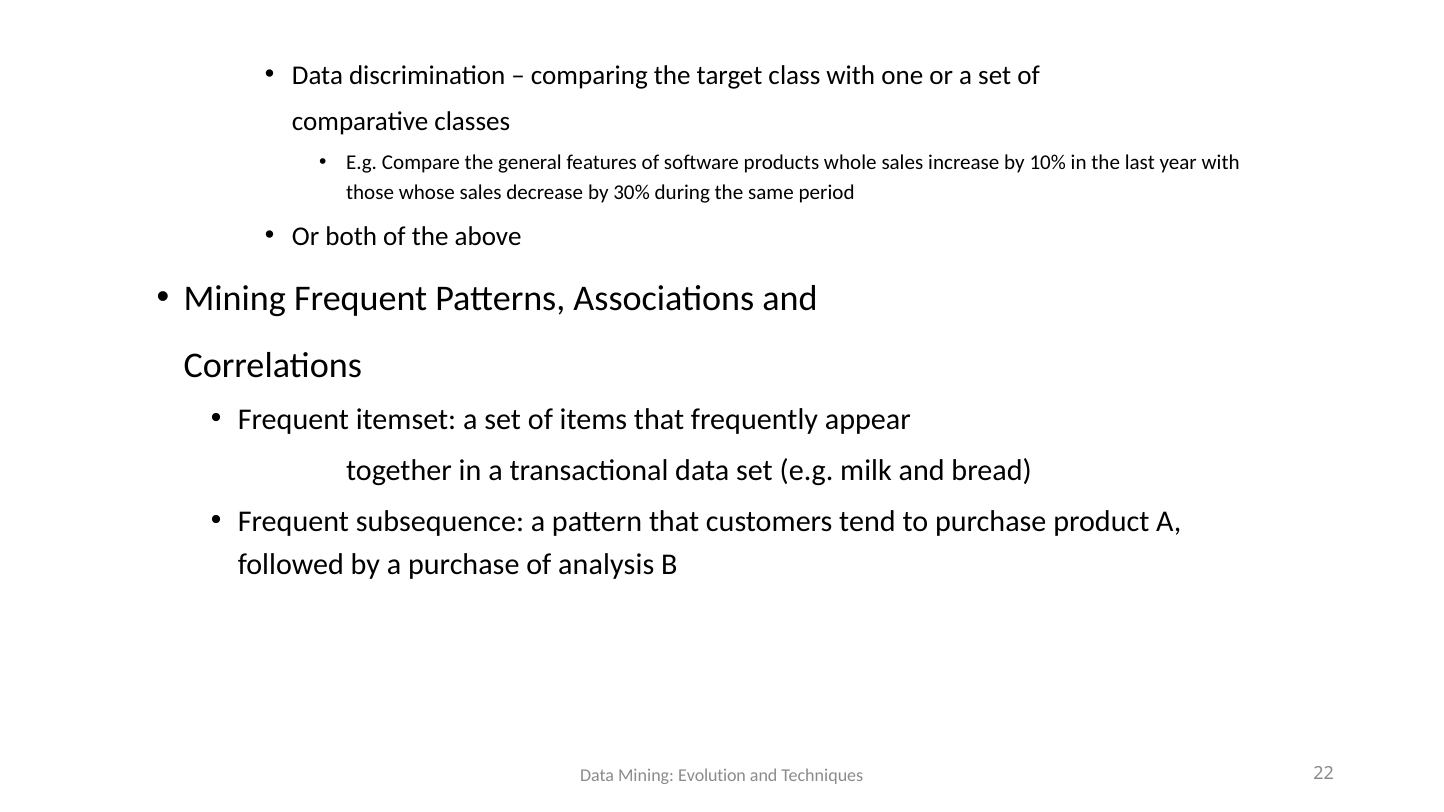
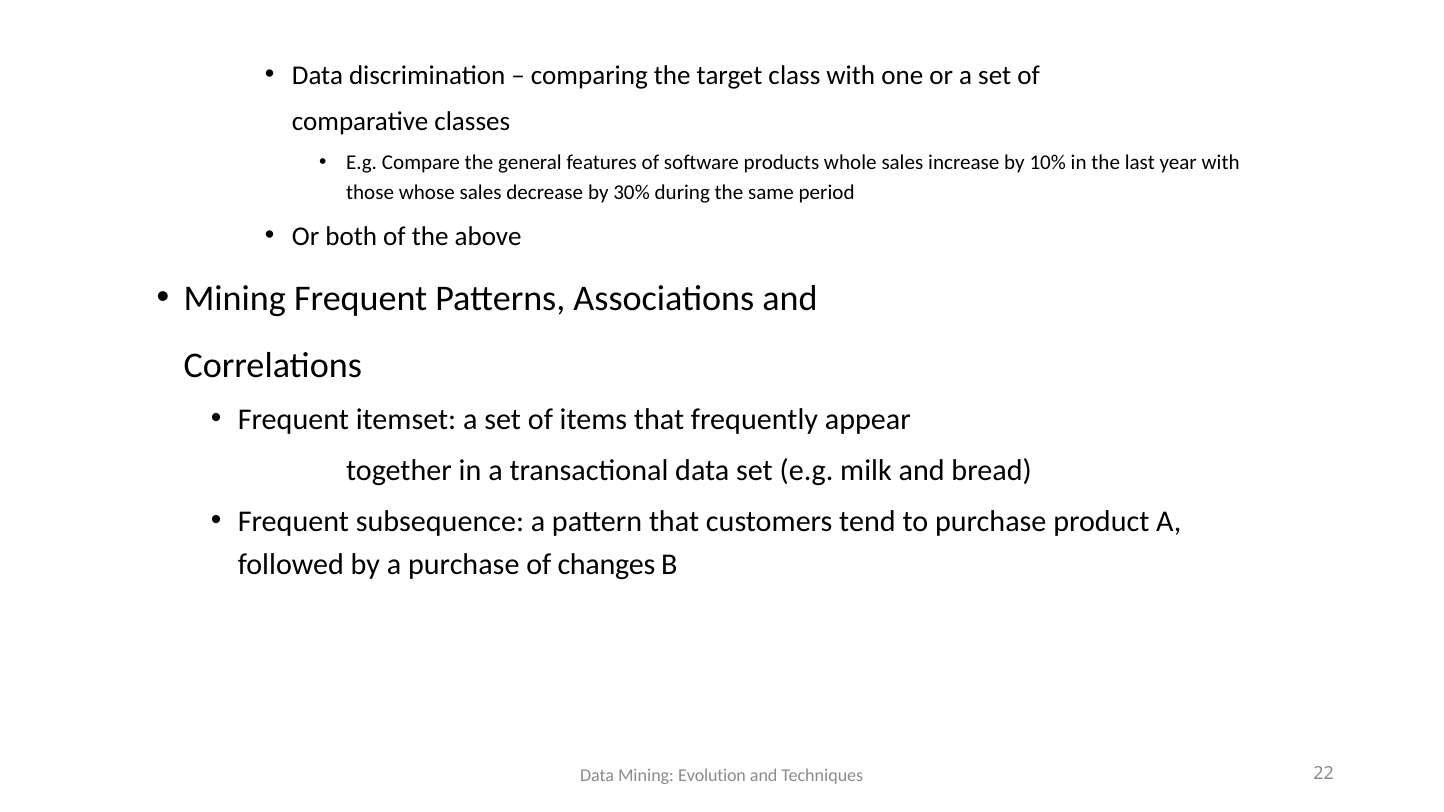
analysis: analysis -> changes
